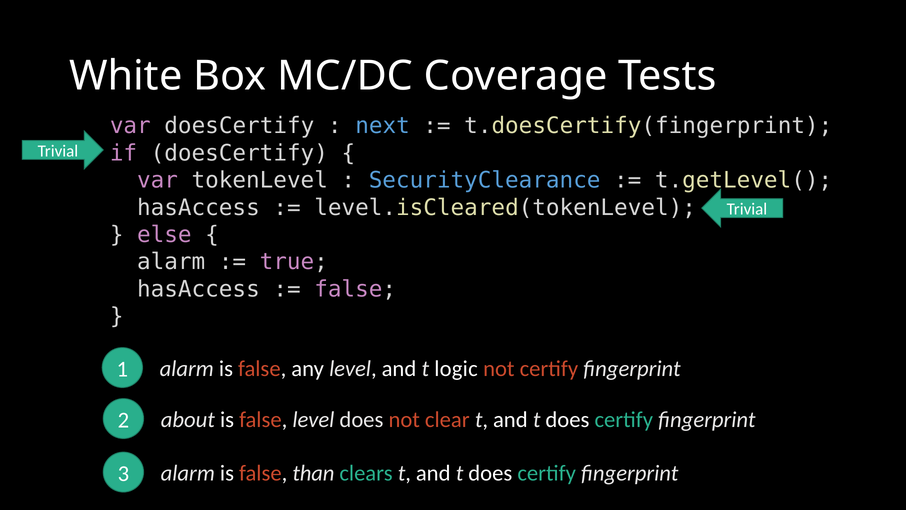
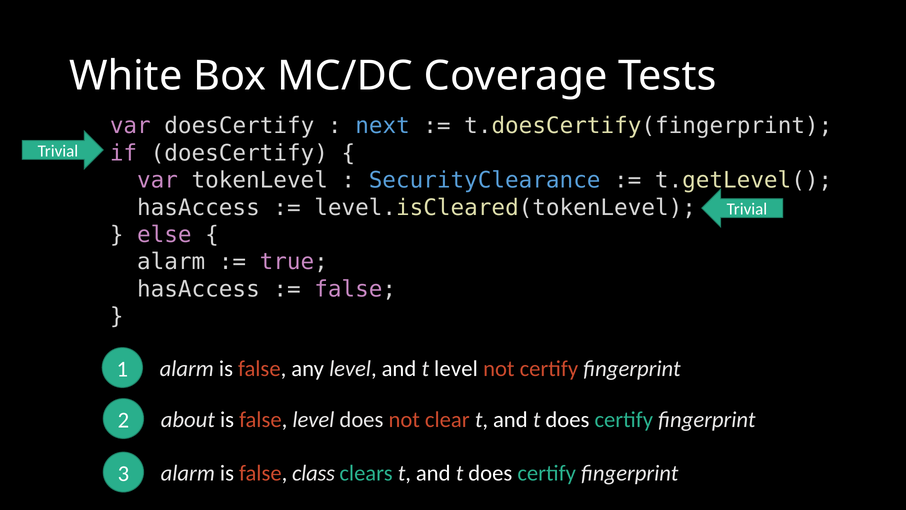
t logic: logic -> level
than: than -> class
